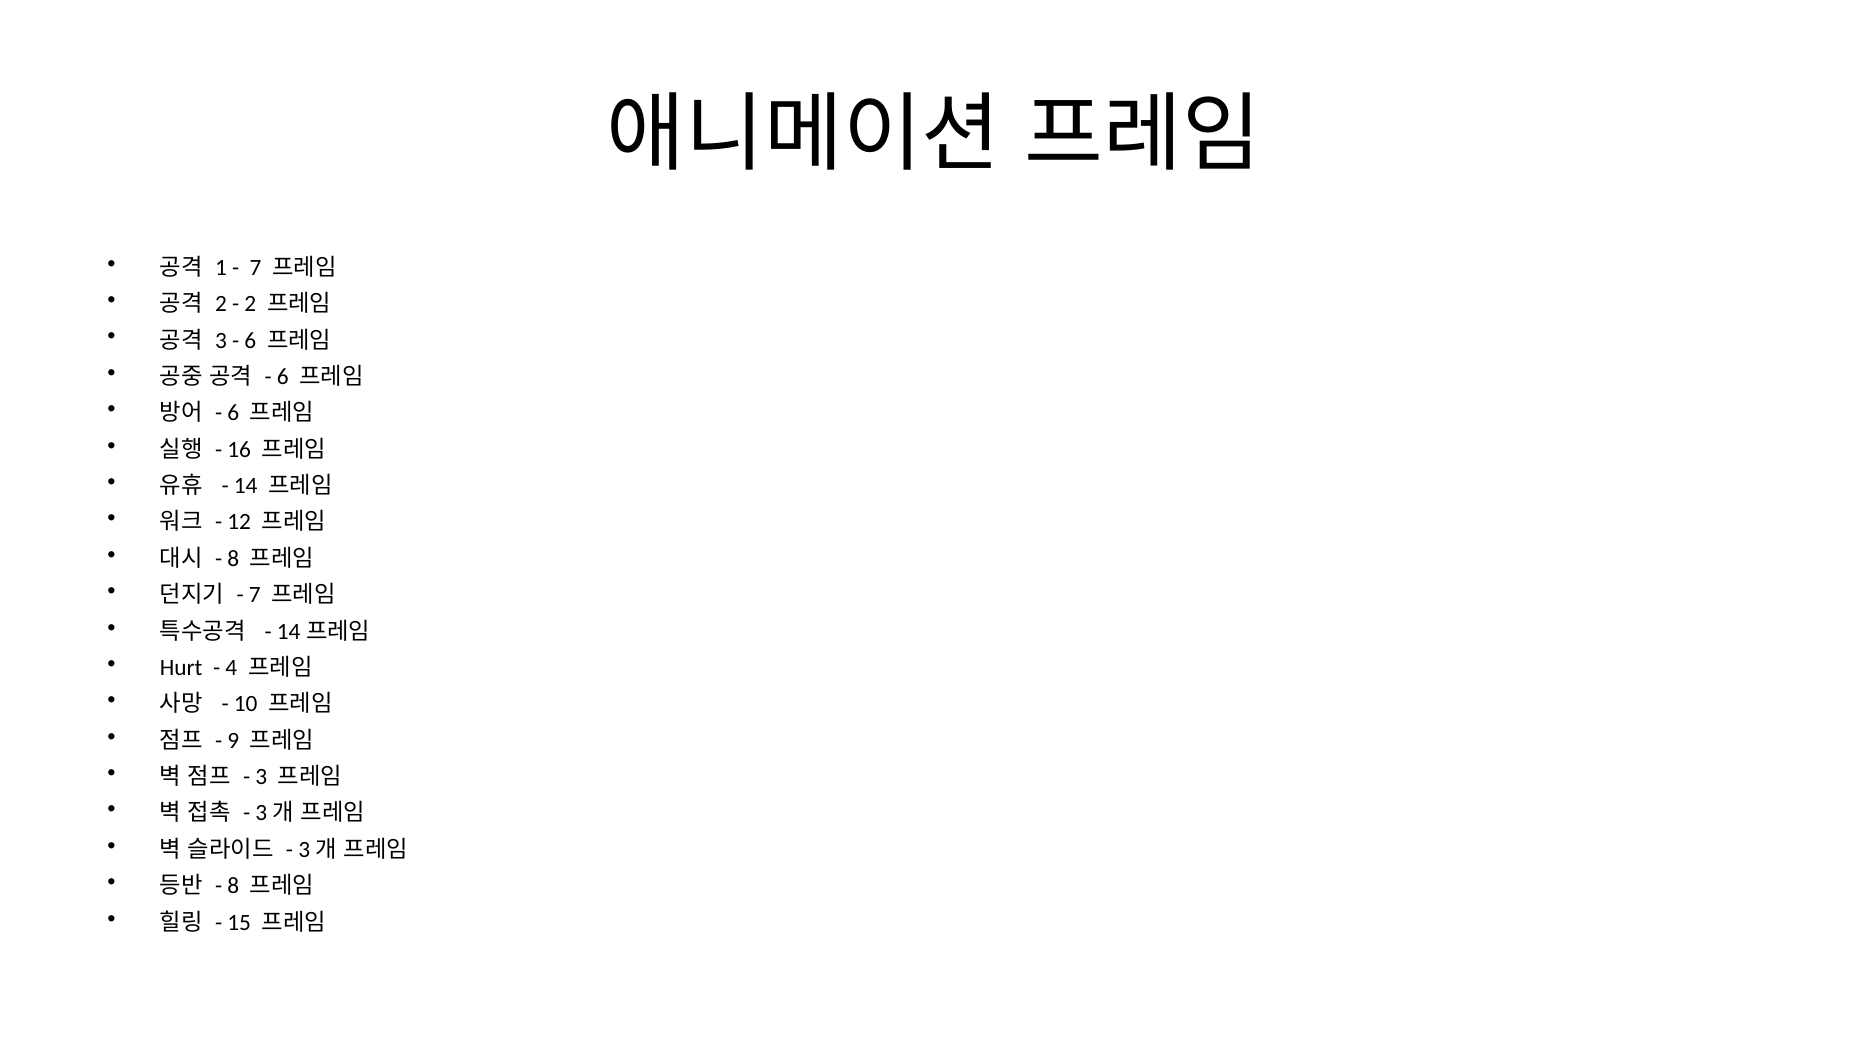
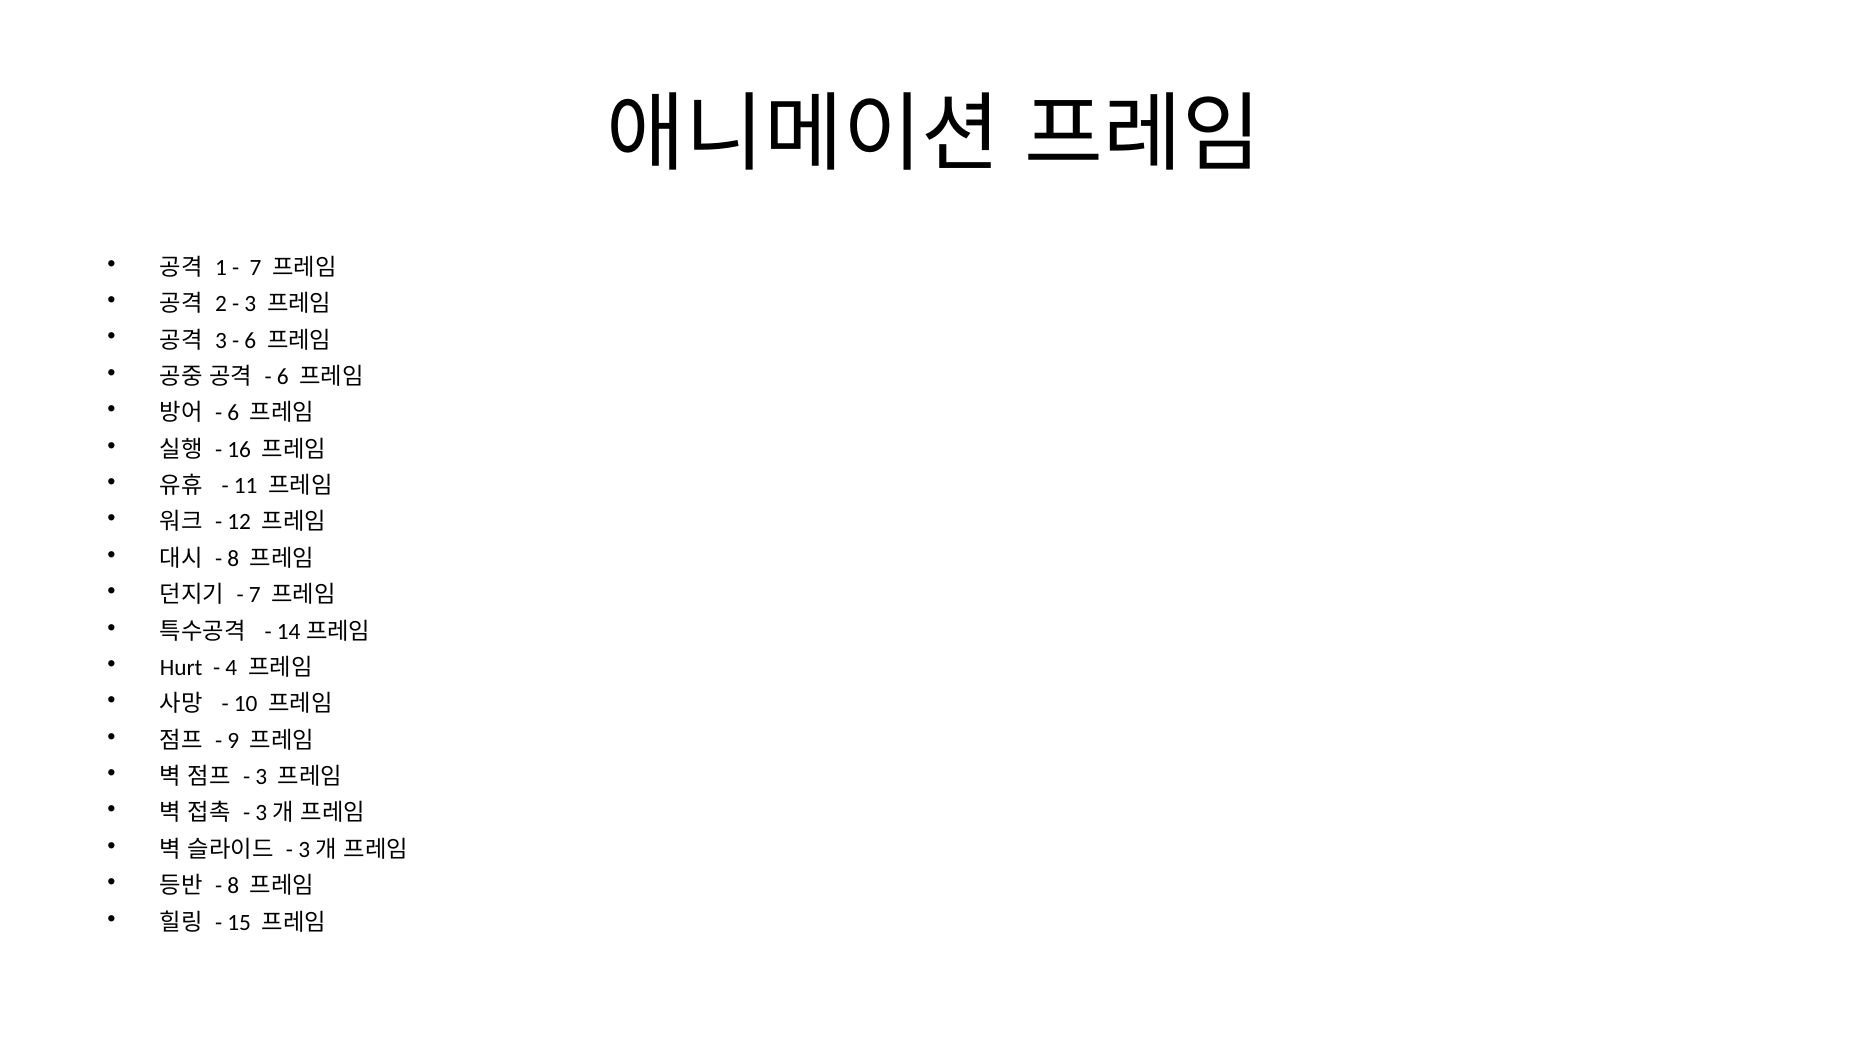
2 at (250, 304): 2 -> 3
14: 14 -> 11
